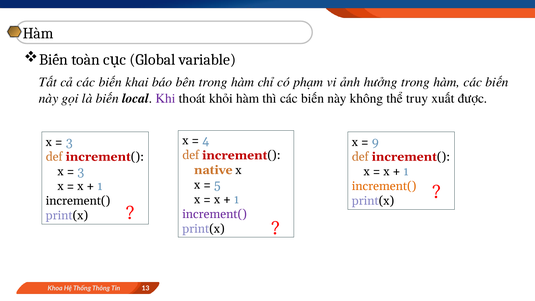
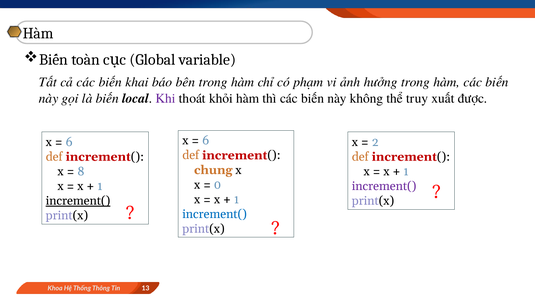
4 at (206, 141): 4 -> 6
3 at (69, 142): 3 -> 6
9: 9 -> 2
native: native -> chung
3 at (81, 171): 3 -> 8
5: 5 -> 0
increment( at (384, 186) colour: orange -> purple
increment( at (78, 201) underline: none -> present
increment( at (215, 214) colour: purple -> blue
